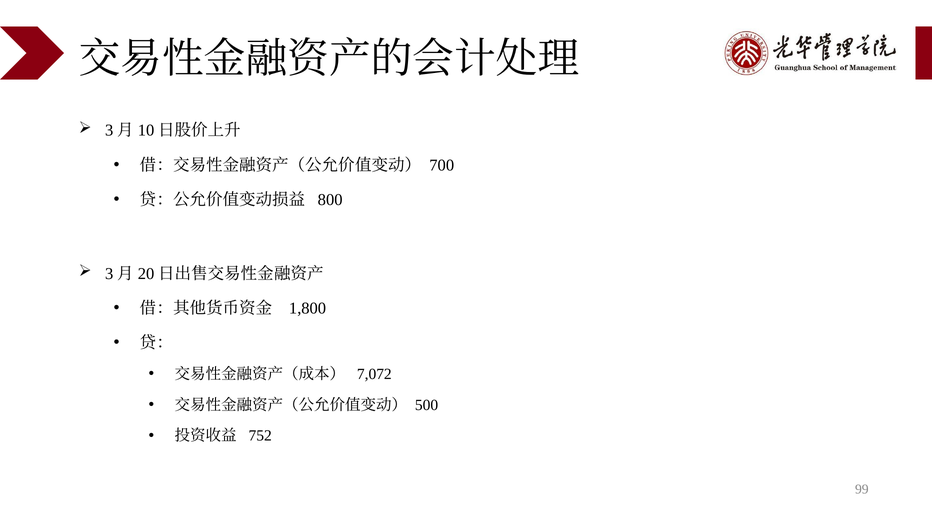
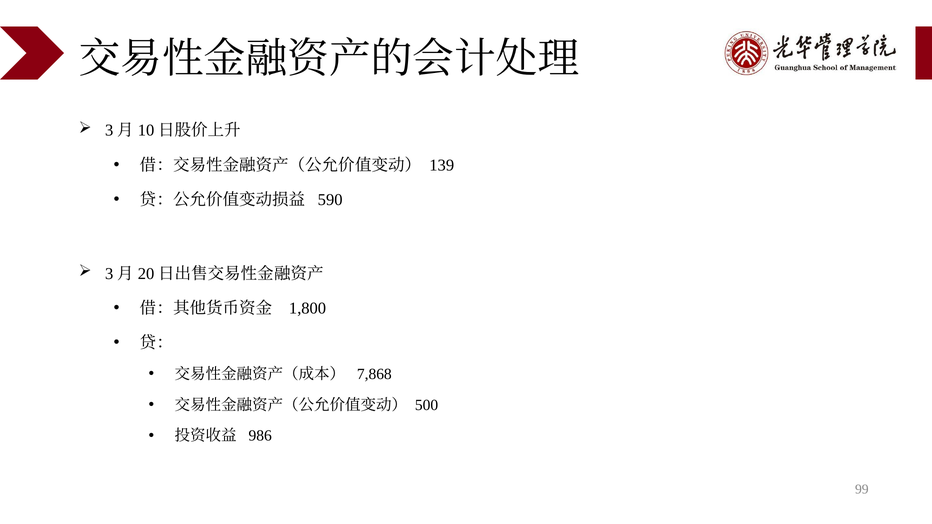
700: 700 -> 139
800: 800 -> 590
7,072: 7,072 -> 7,868
752: 752 -> 986
